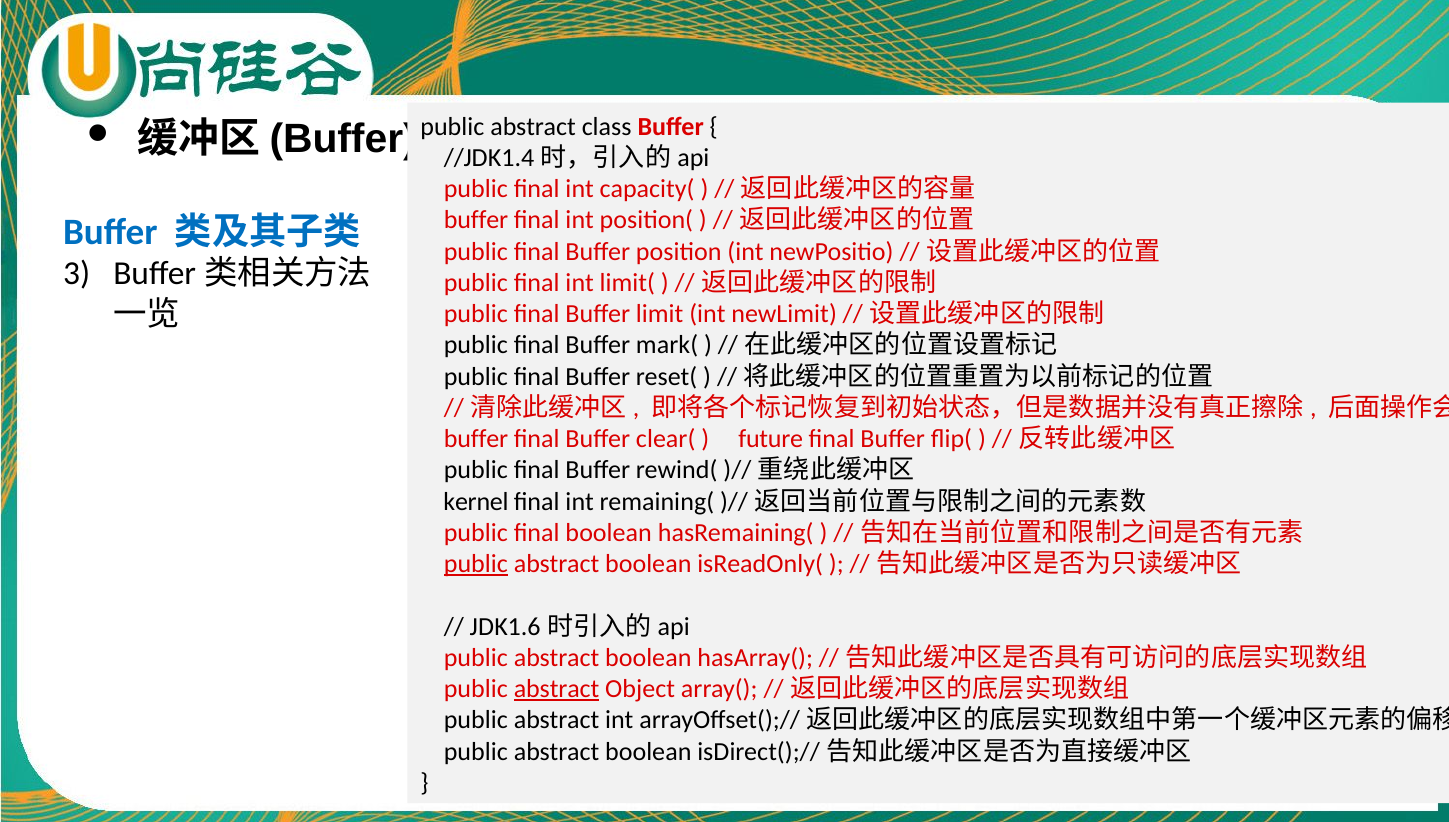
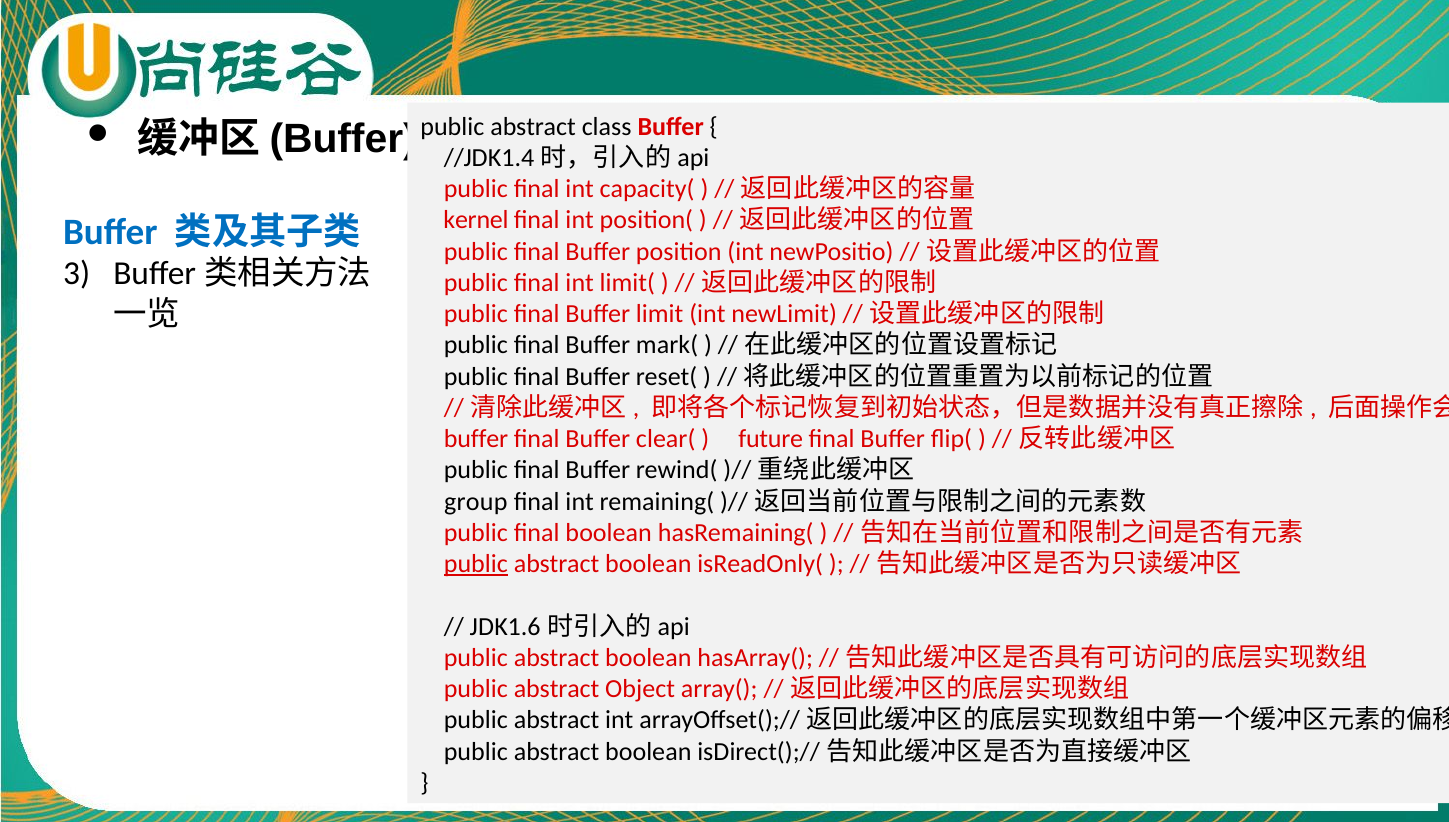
buffer at (476, 220): buffer -> kernel
kernel: kernel -> group
abstract at (557, 689) underline: present -> none
